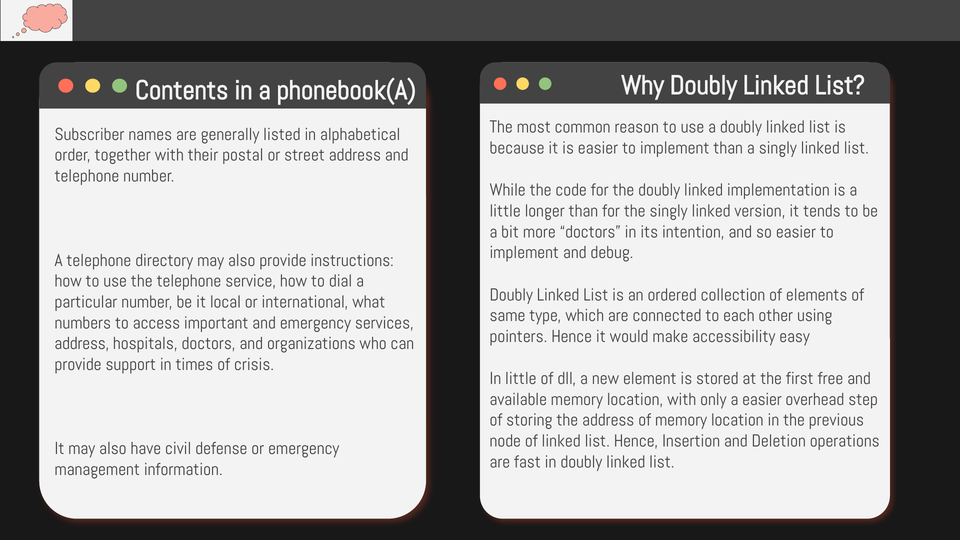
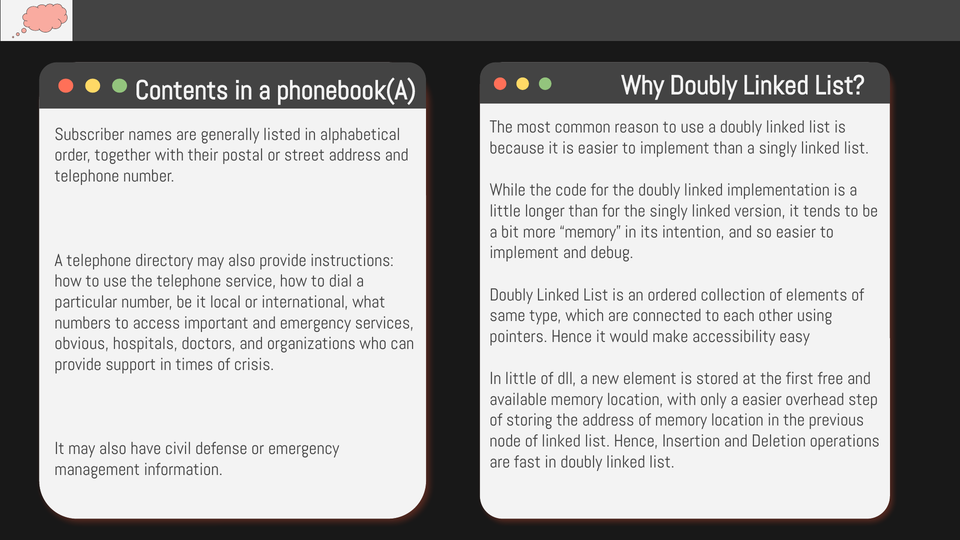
more doctors: doctors -> memory
address at (82, 344): address -> obvious
